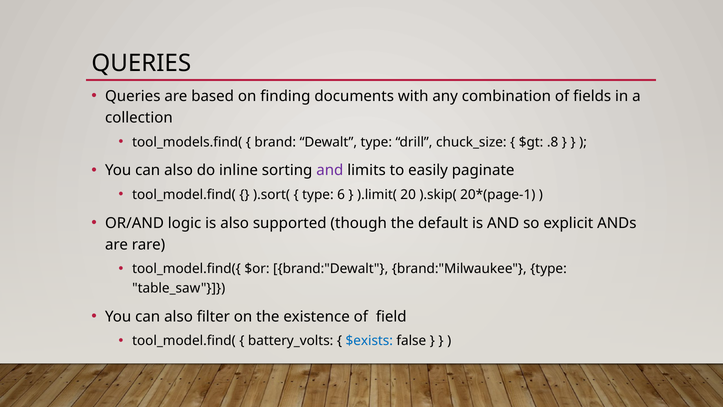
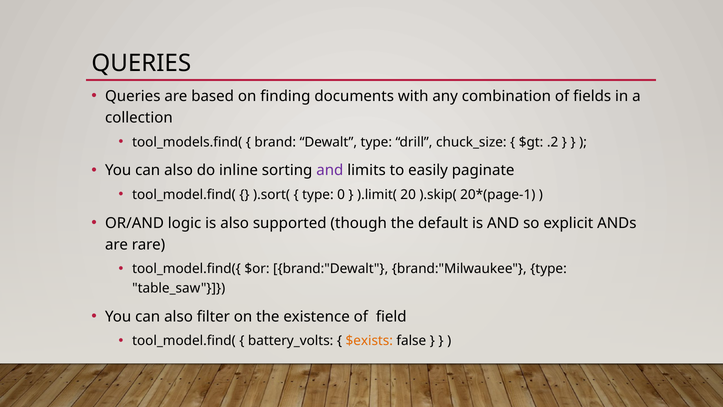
.8: .8 -> .2
6: 6 -> 0
$exists colour: blue -> orange
